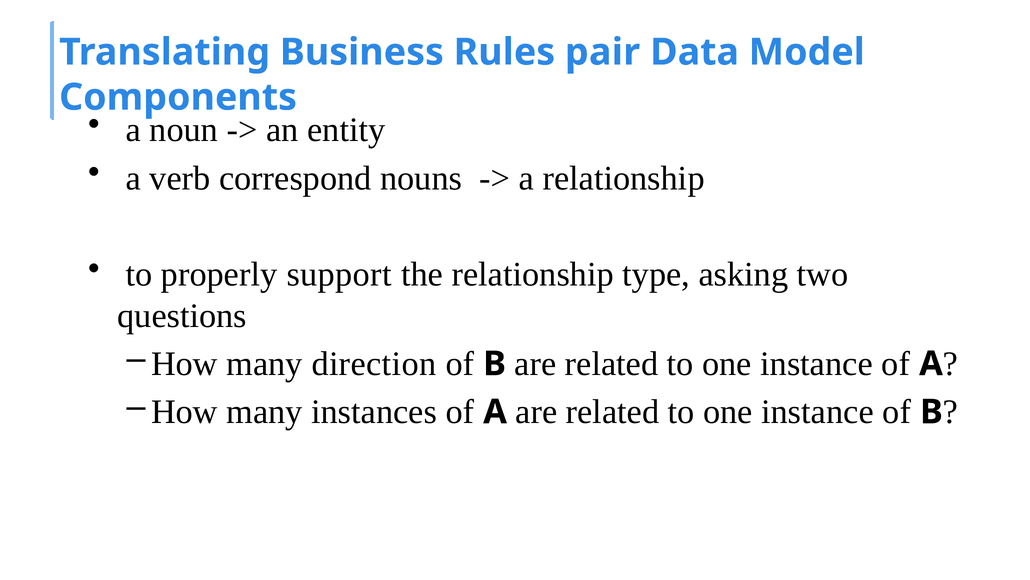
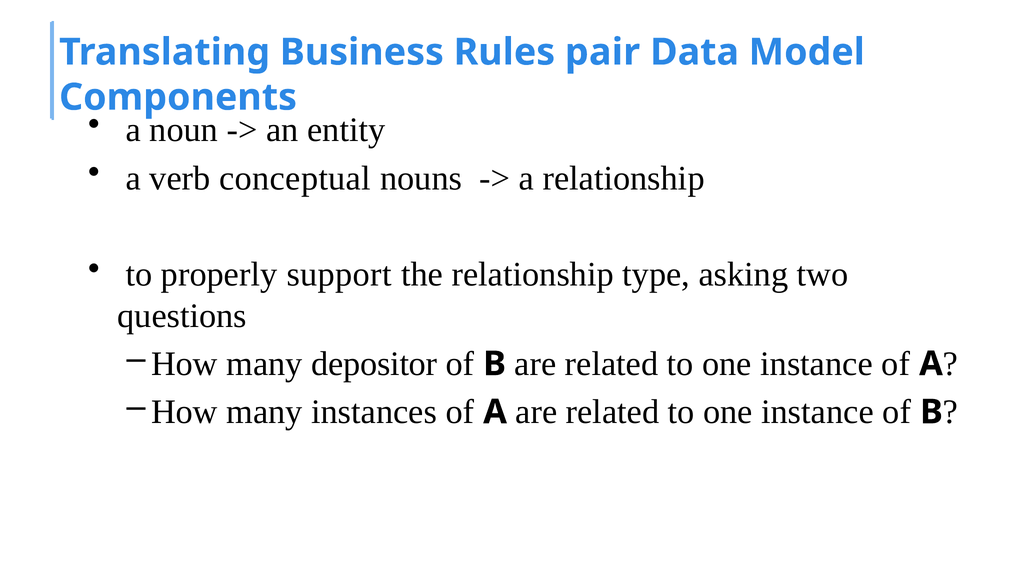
correspond: correspond -> conceptual
direction: direction -> depositor
